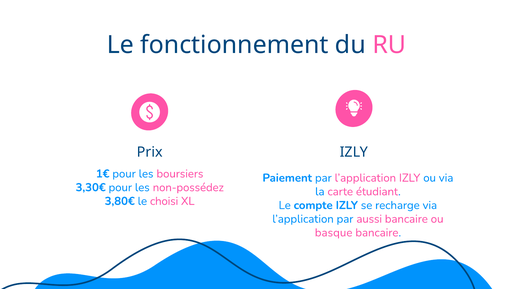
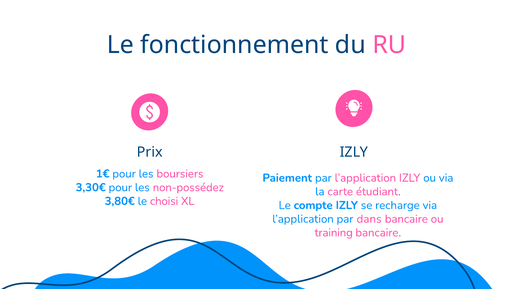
aussi: aussi -> dans
basque: basque -> training
